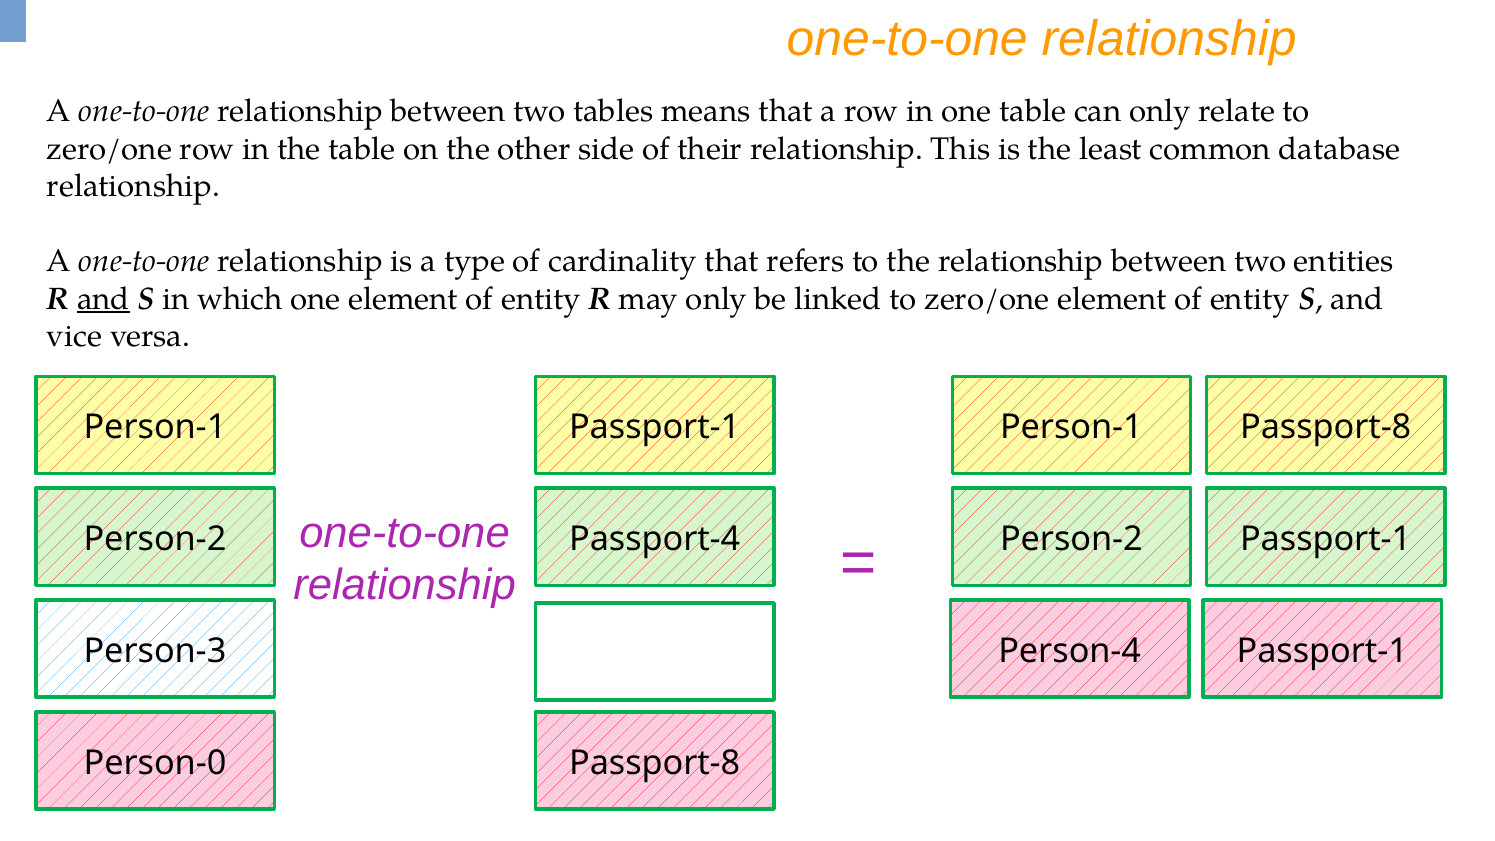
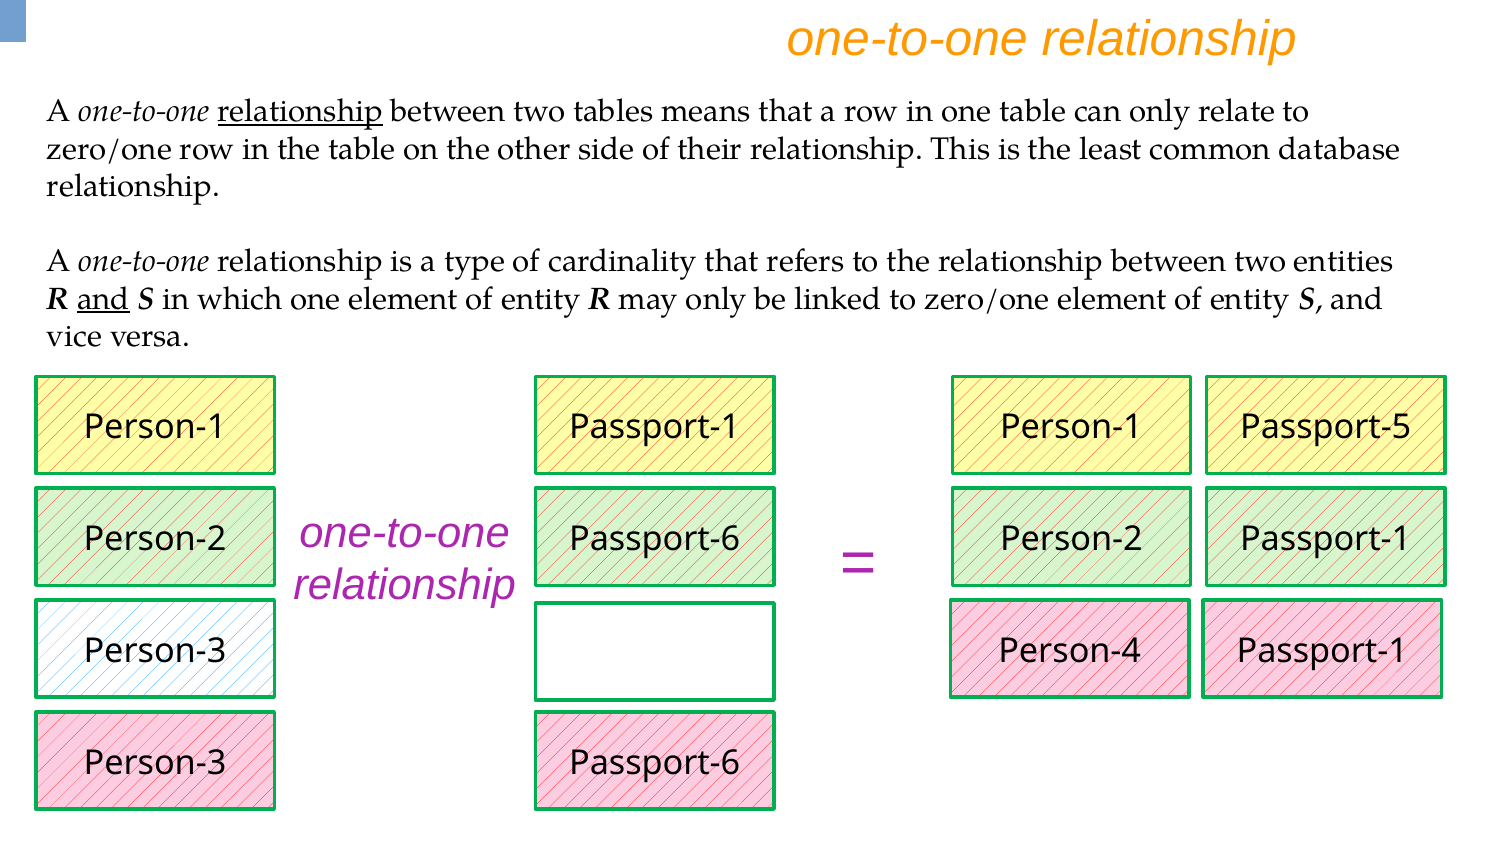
relationship at (300, 111) underline: none -> present
Passport-8 at (1326, 427): Passport-8 -> Passport-5
Person-2 Passport-4: Passport-4 -> Passport-6
Person-0 at (155, 763): Person-0 -> Person-3
Passport-8 at (655, 763): Passport-8 -> Passport-6
